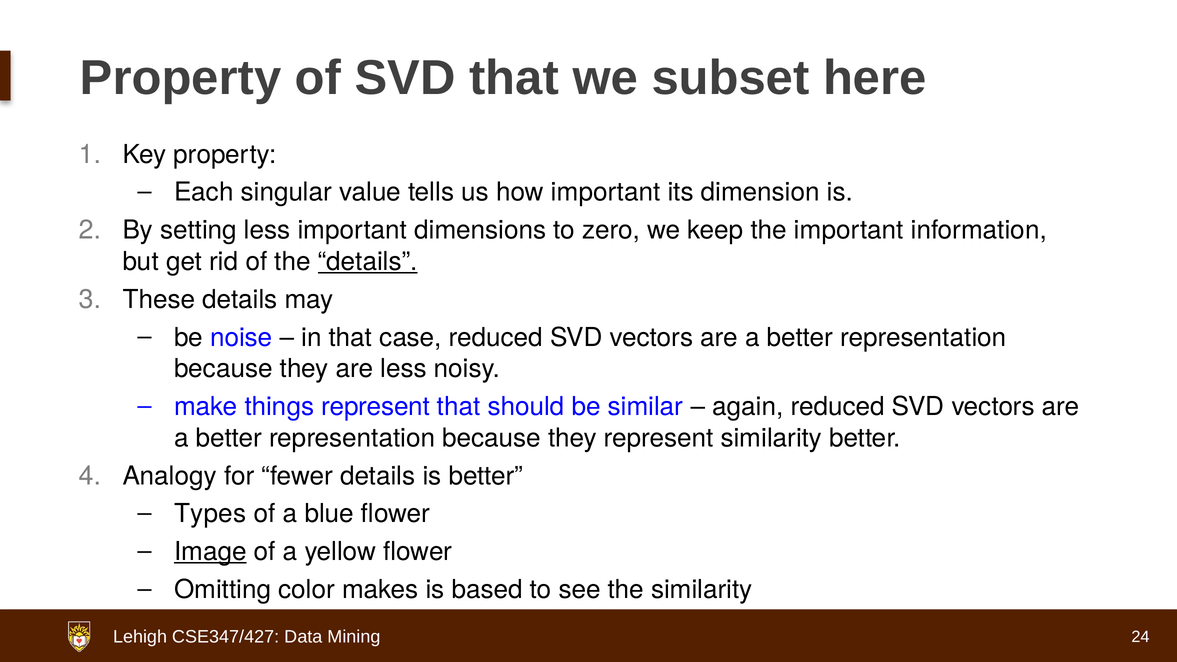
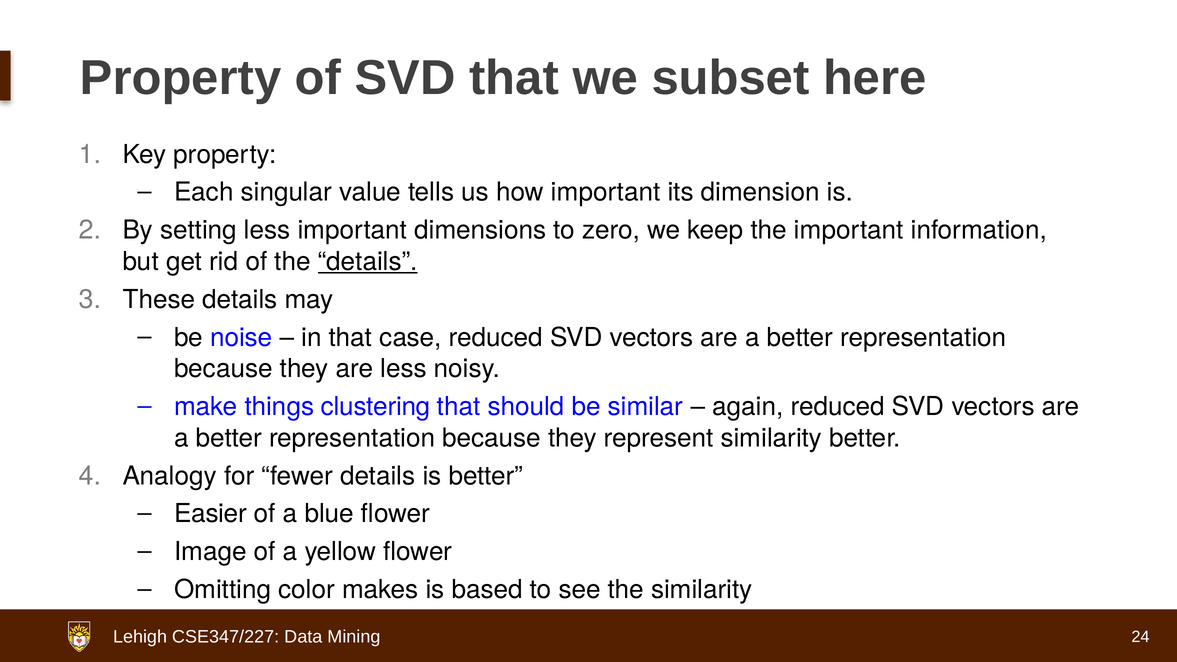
things represent: represent -> clustering
Types: Types -> Easier
Image underline: present -> none
CSE347/427: CSE347/427 -> CSE347/227
